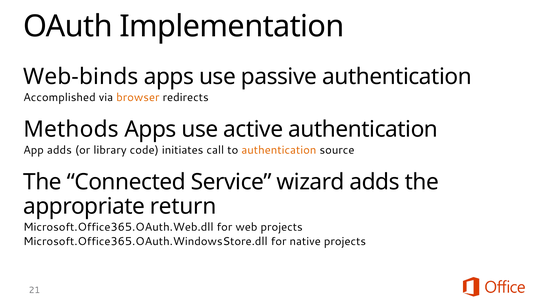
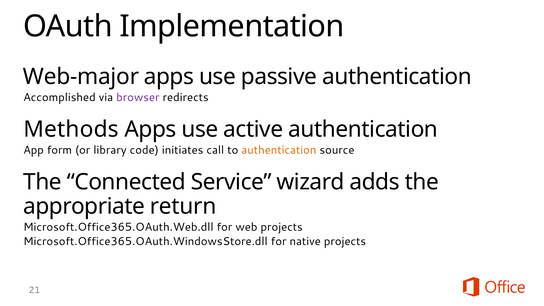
Web-binds: Web-binds -> Web-major
browser colour: orange -> purple
App adds: adds -> form
